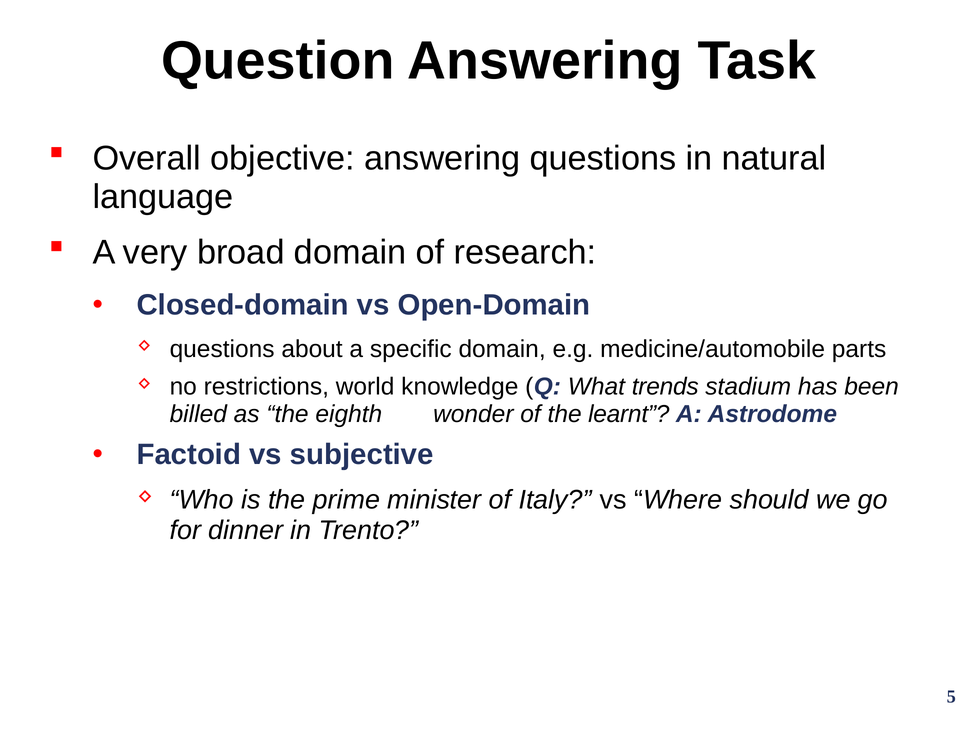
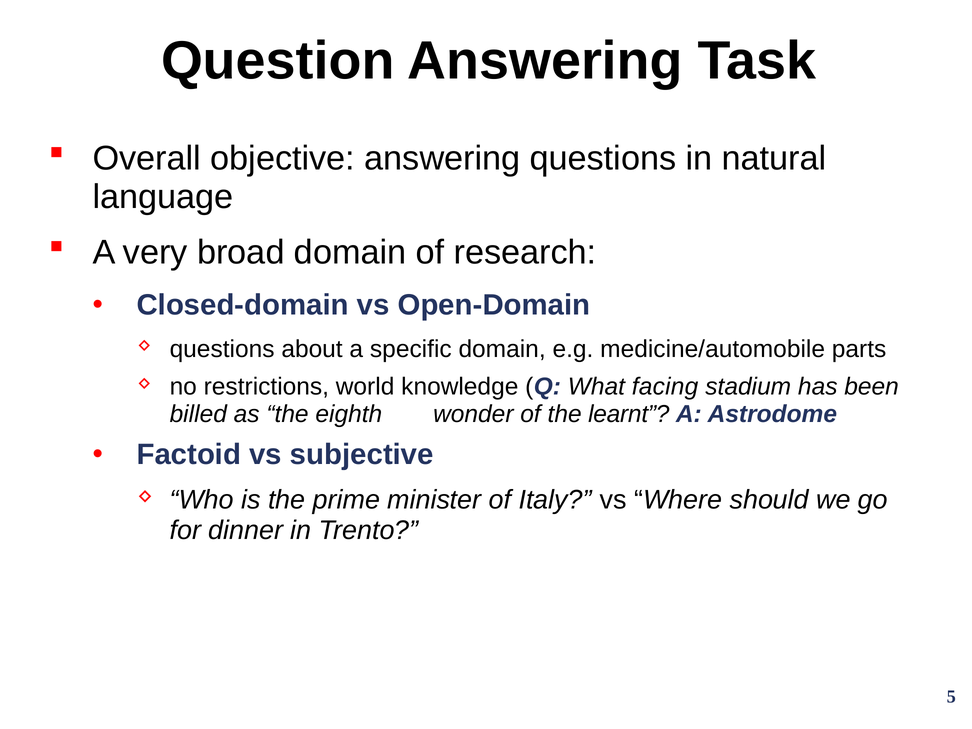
trends: trends -> facing
